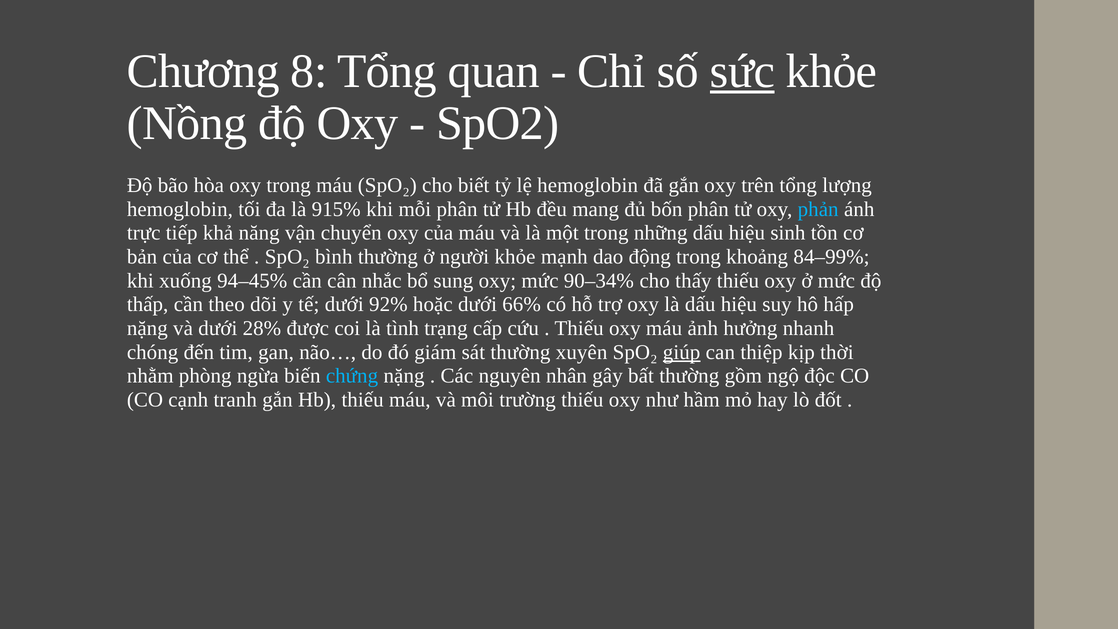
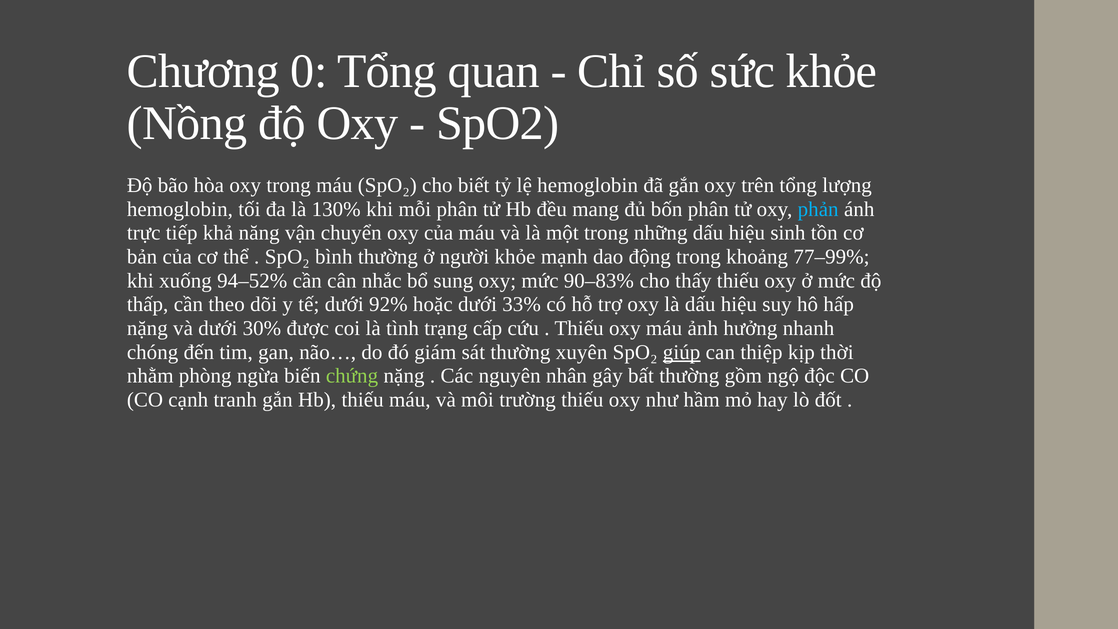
8: 8 -> 0
sức underline: present -> none
915%: 915% -> 130%
84–99%: 84–99% -> 77–99%
94–45%: 94–45% -> 94–52%
90–34%: 90–34% -> 90–83%
66%: 66% -> 33%
28%: 28% -> 30%
chứng colour: light blue -> light green
